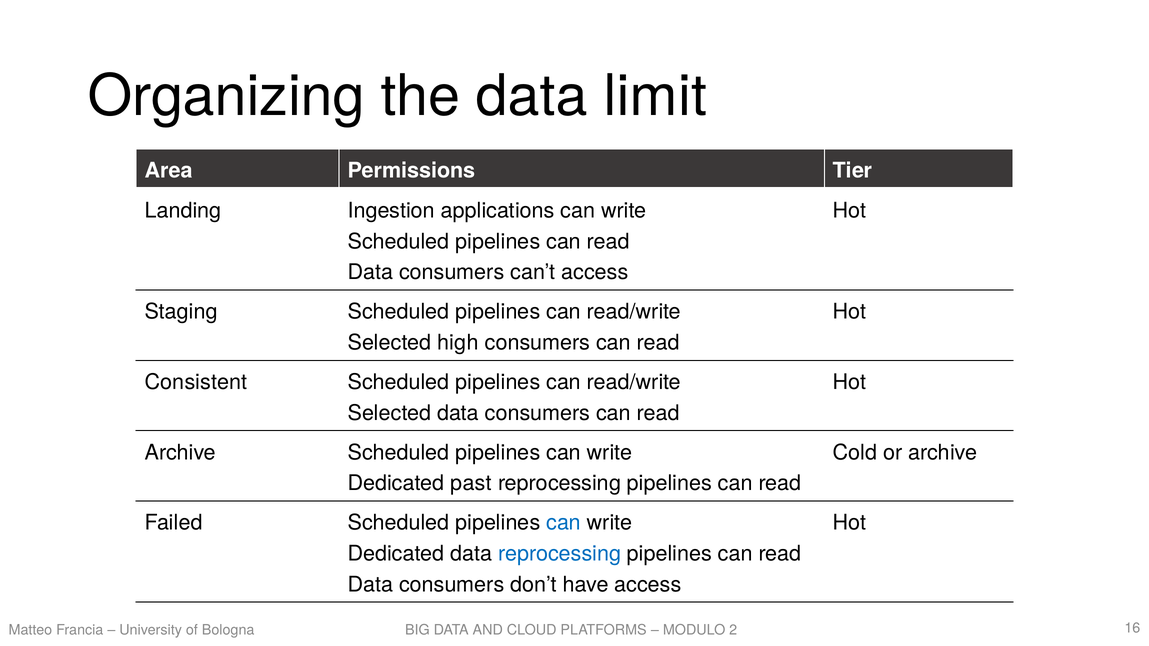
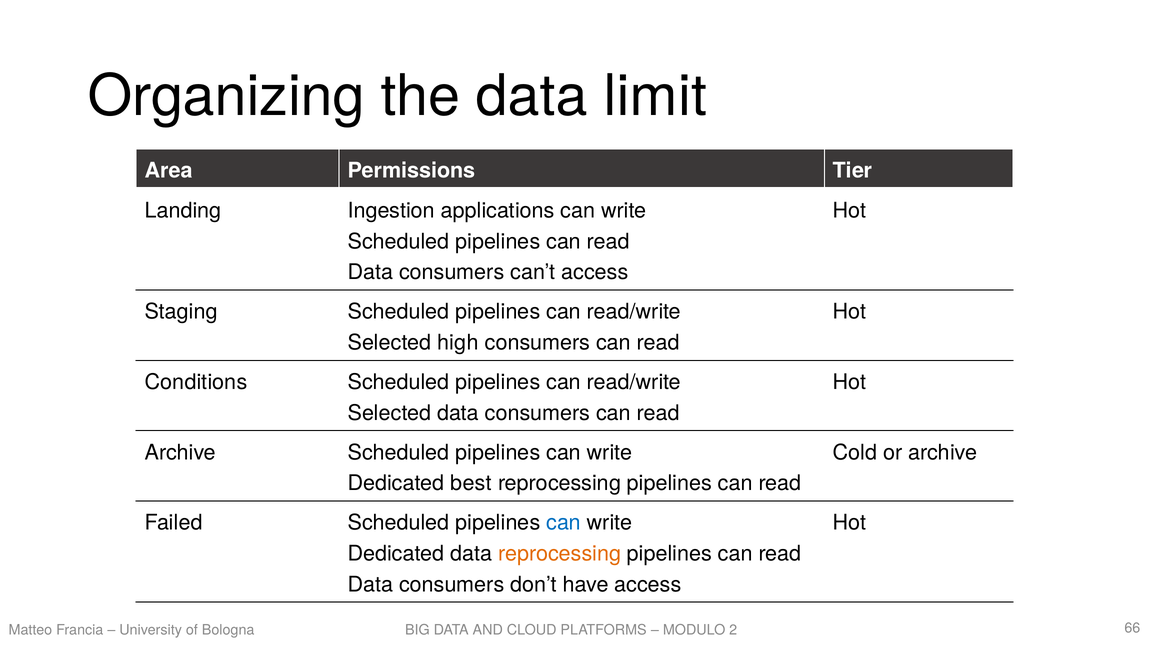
Consistent: Consistent -> Conditions
past: past -> best
reprocessing at (560, 554) colour: blue -> orange
16: 16 -> 66
